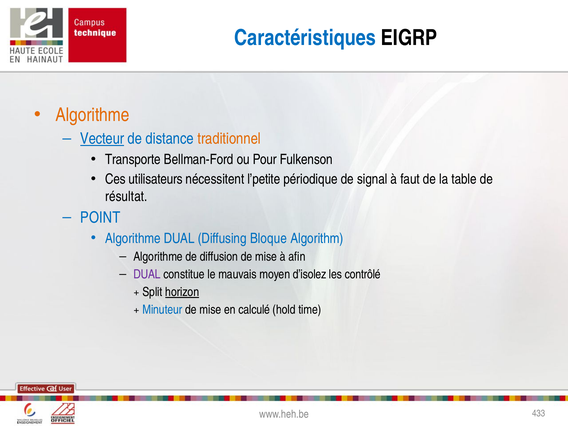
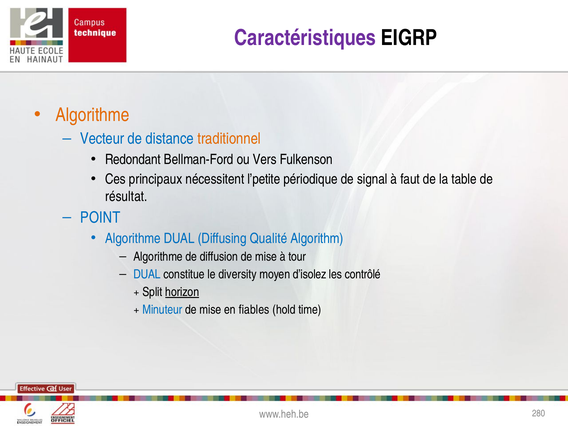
Caractéristiques colour: blue -> purple
Vecteur underline: present -> none
Transporte: Transporte -> Redondant
Pour: Pour -> Vers
utilisateurs: utilisateurs -> principaux
Bloque: Bloque -> Qualité
afin: afin -> tour
DUAL at (147, 274) colour: purple -> blue
mauvais: mauvais -> diversity
calculé: calculé -> fiables
433: 433 -> 280
